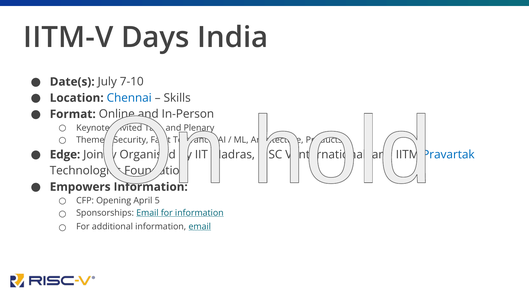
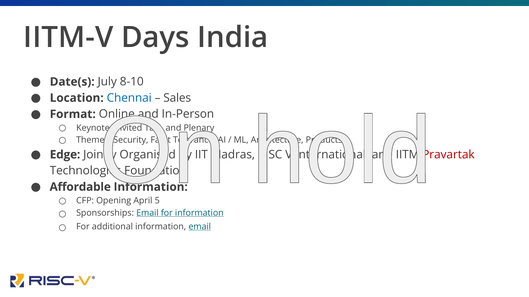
7-10: 7-10 -> 8-10
Skills: Skills -> Sales
Pravartak colour: blue -> red
Empowers: Empowers -> Affordable
